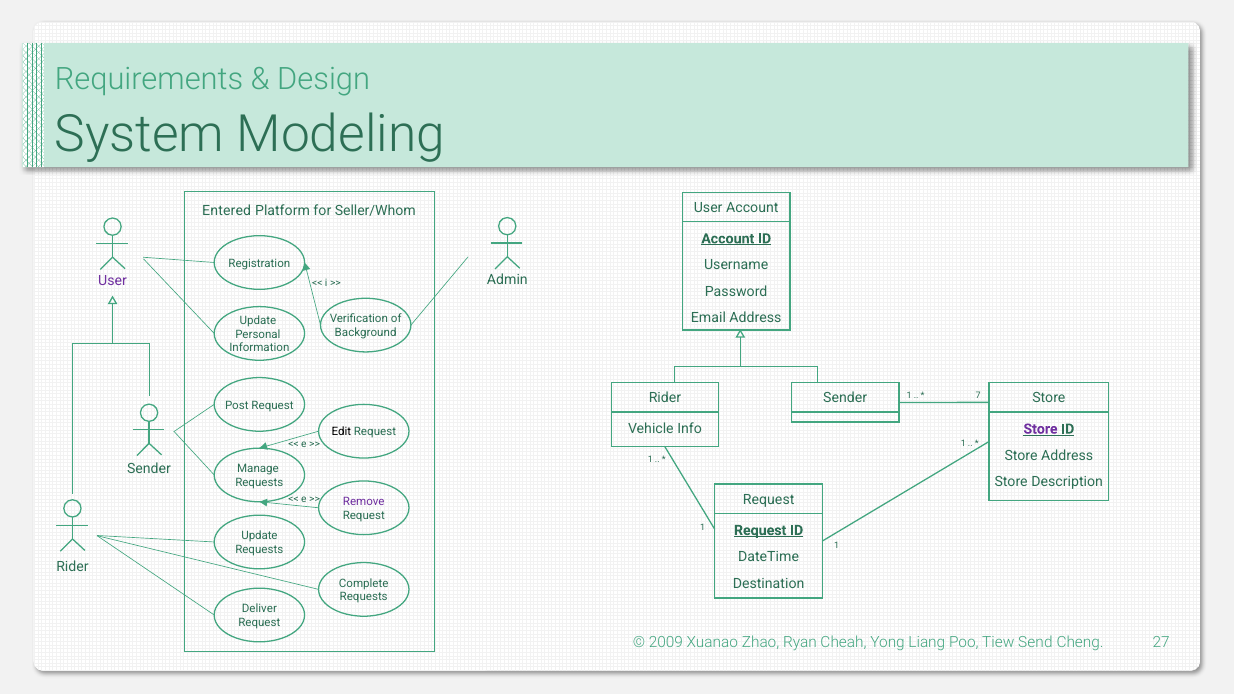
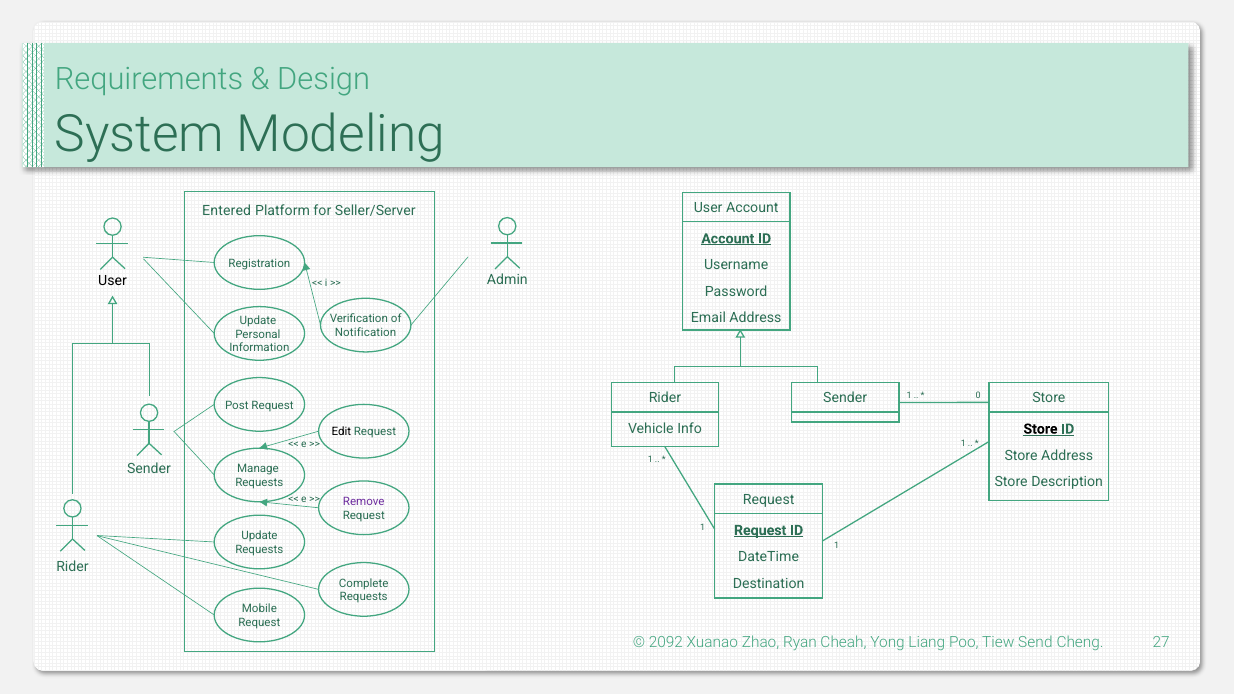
Seller/Whom: Seller/Whom -> Seller/Server
User at (112, 281) colour: purple -> black
Background: Background -> Notification
7: 7 -> 0
Store at (1041, 429) colour: purple -> black
Deliver: Deliver -> Mobile
2009: 2009 -> 2092
